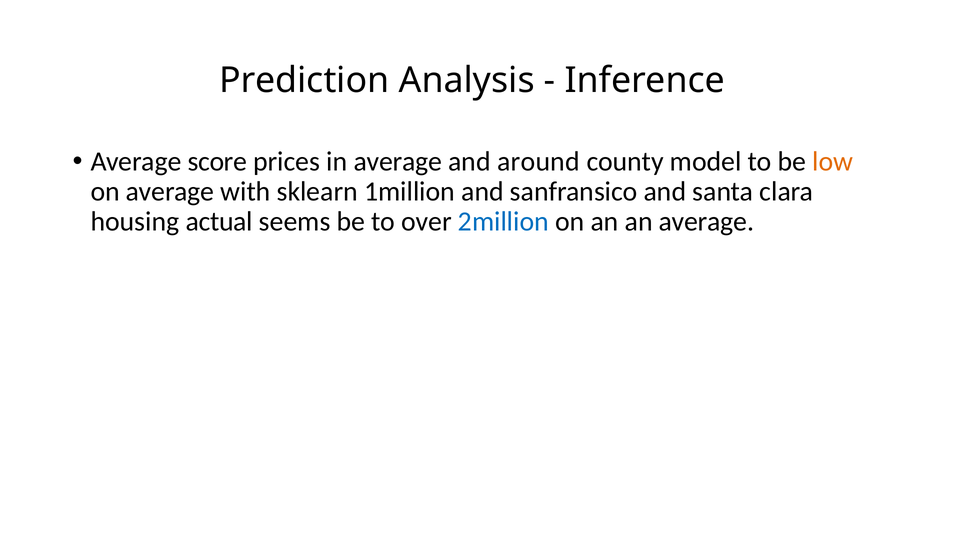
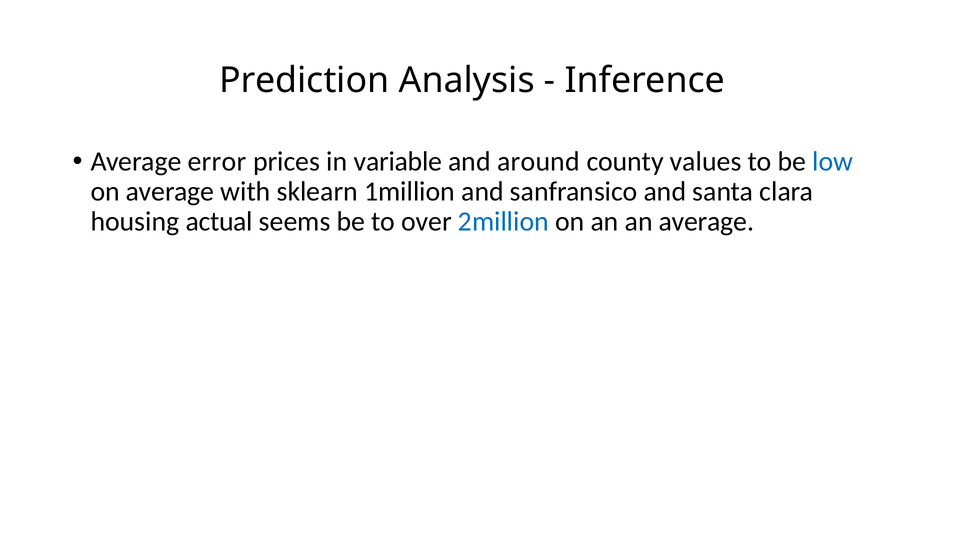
score: score -> error
in average: average -> variable
model: model -> values
low colour: orange -> blue
